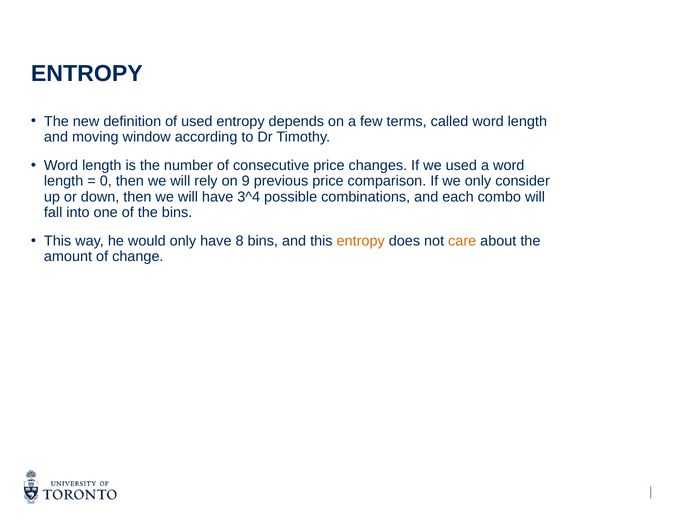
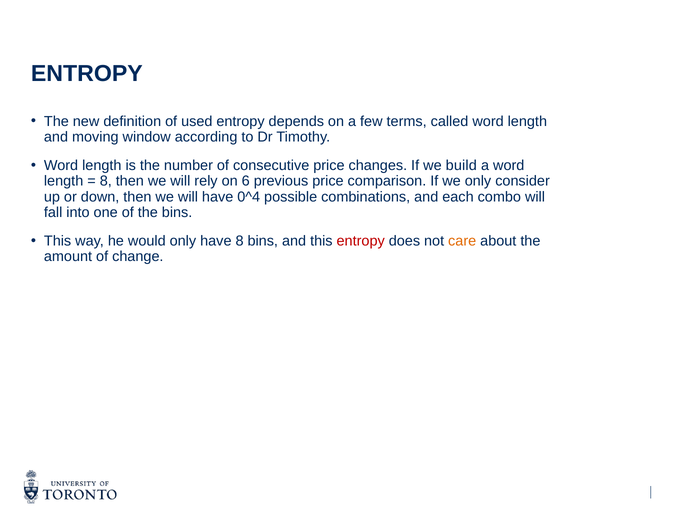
we used: used -> build
0 at (106, 181): 0 -> 8
9: 9 -> 6
3^4: 3^4 -> 0^4
entropy at (361, 241) colour: orange -> red
